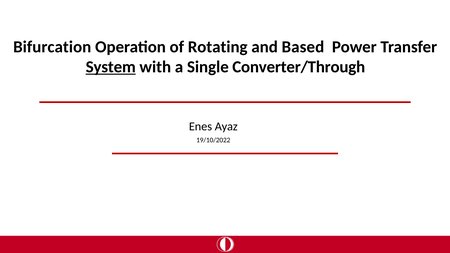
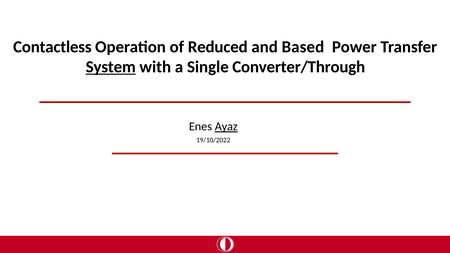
Bifurcation: Bifurcation -> Contactless
Rotating: Rotating -> Reduced
Ayaz underline: none -> present
